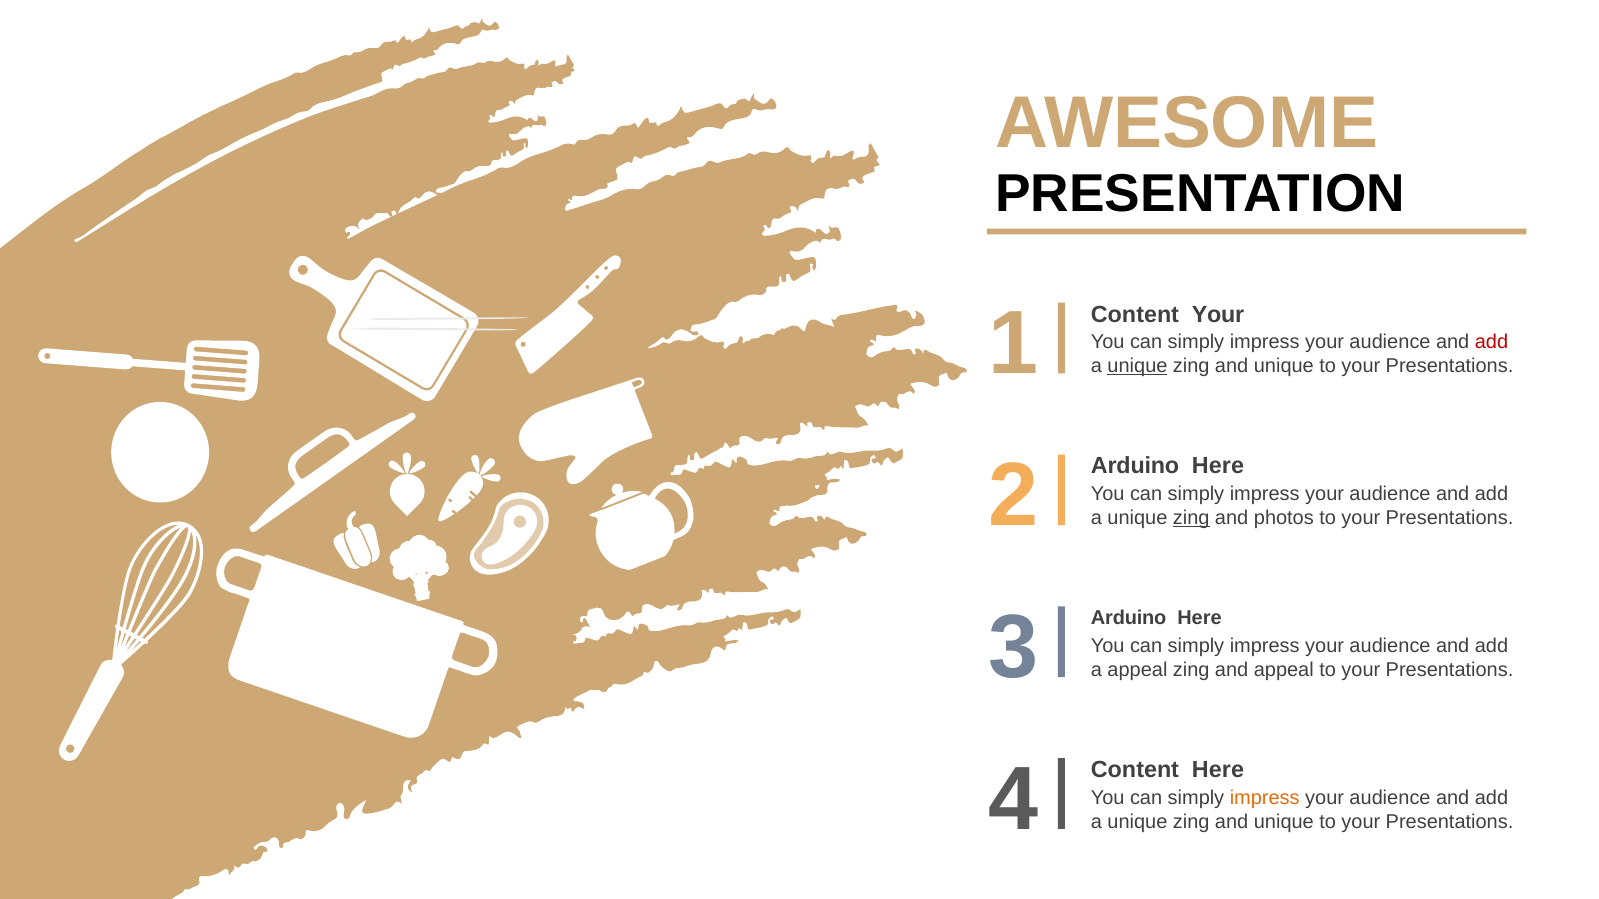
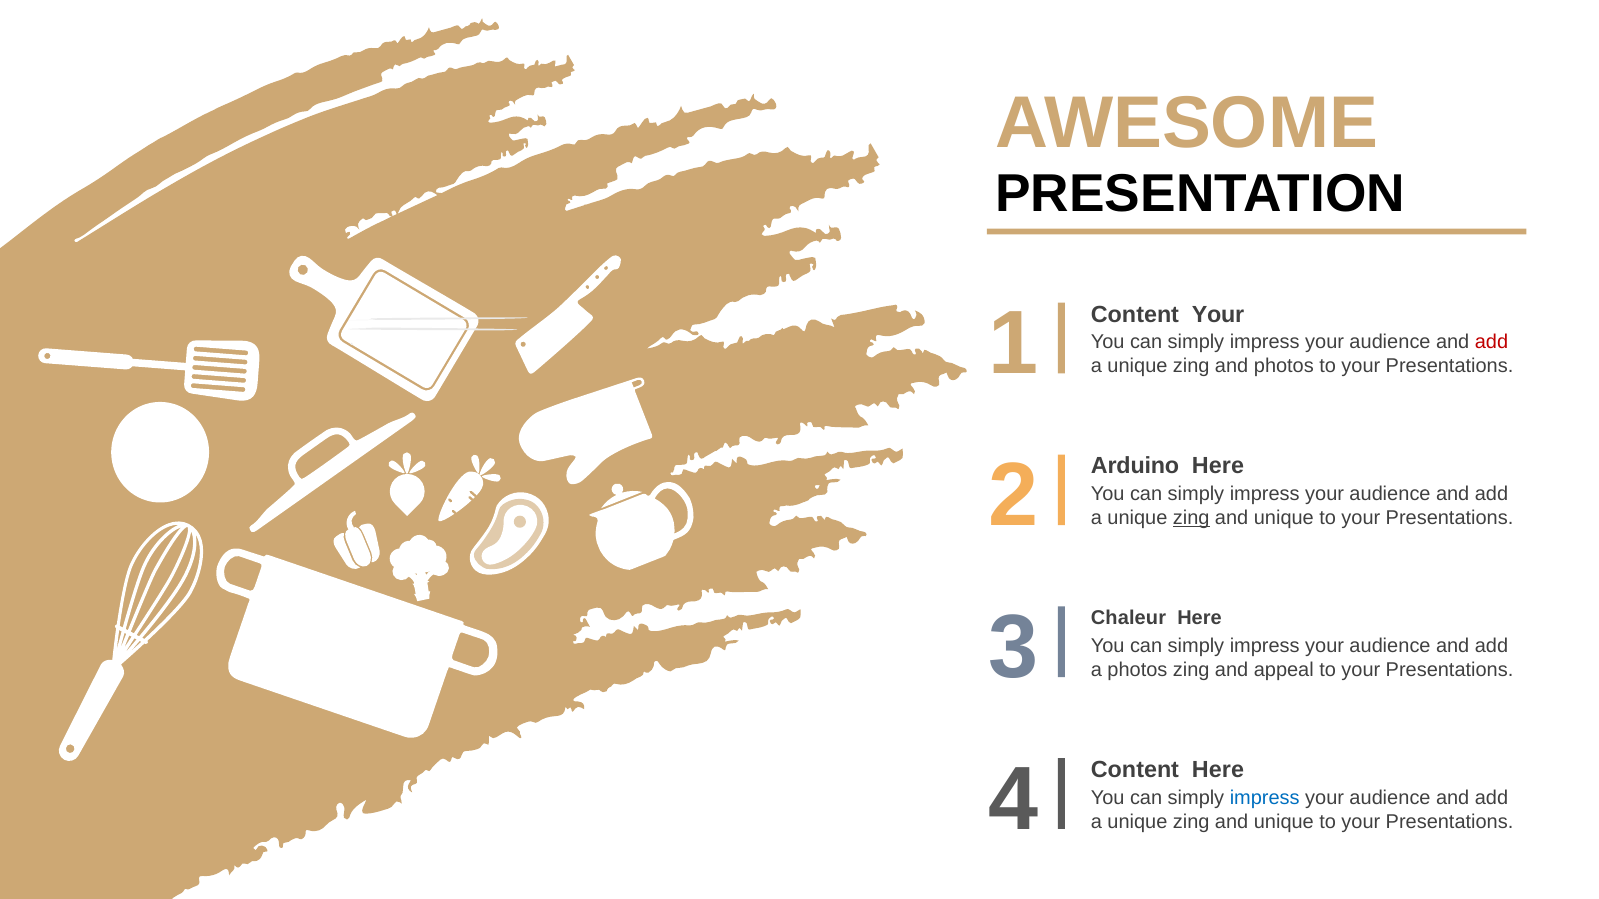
unique at (1137, 366) underline: present -> none
unique at (1284, 366): unique -> photos
photos at (1284, 518): photos -> unique
3 Arduino: Arduino -> Chaleur
a appeal: appeal -> photos
impress at (1265, 798) colour: orange -> blue
